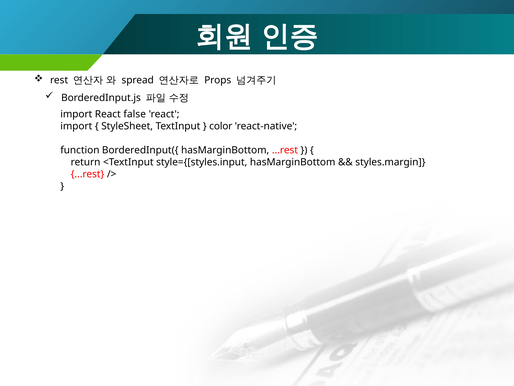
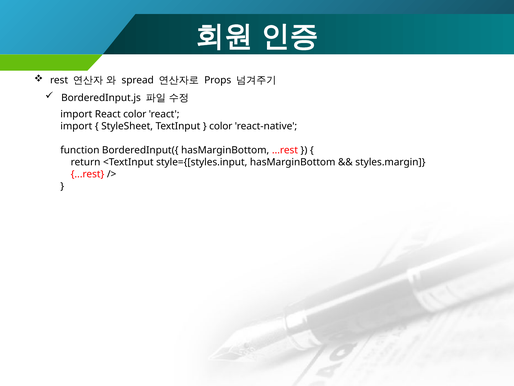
React false: false -> color
